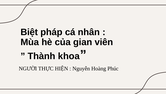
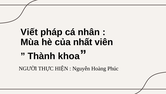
Biệt: Biệt -> Viết
gian: gian -> nhất
